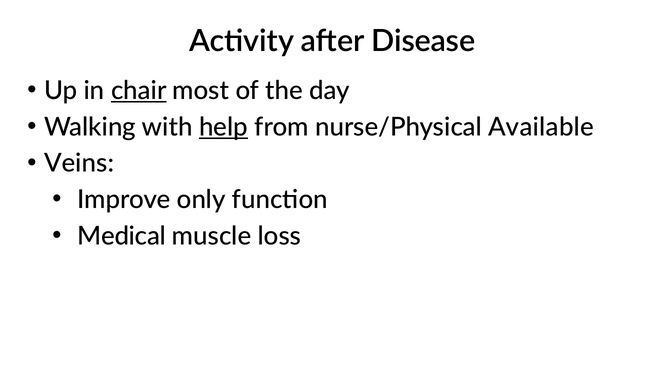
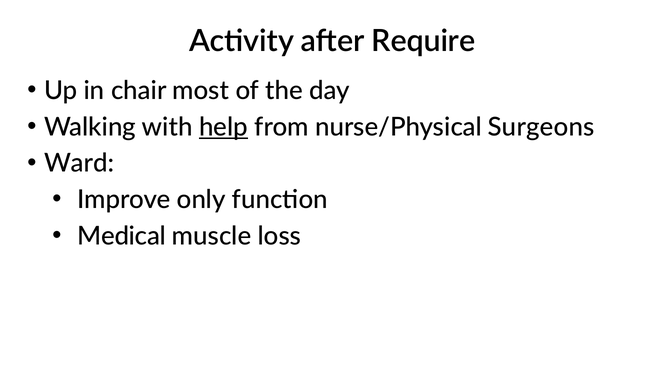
Disease: Disease -> Require
chair underline: present -> none
Available: Available -> Surgeons
Veins: Veins -> Ward
